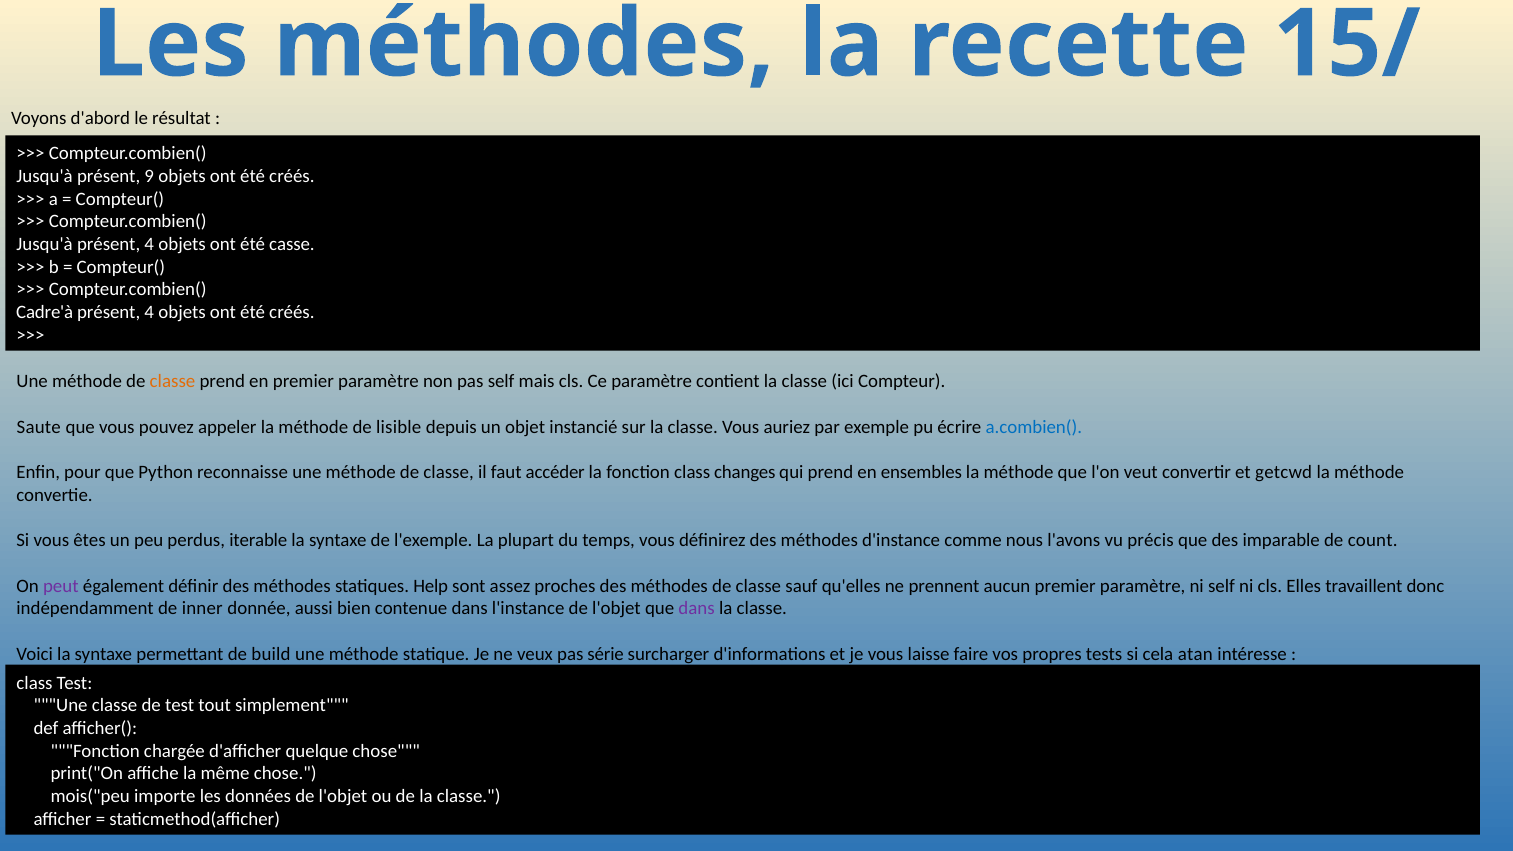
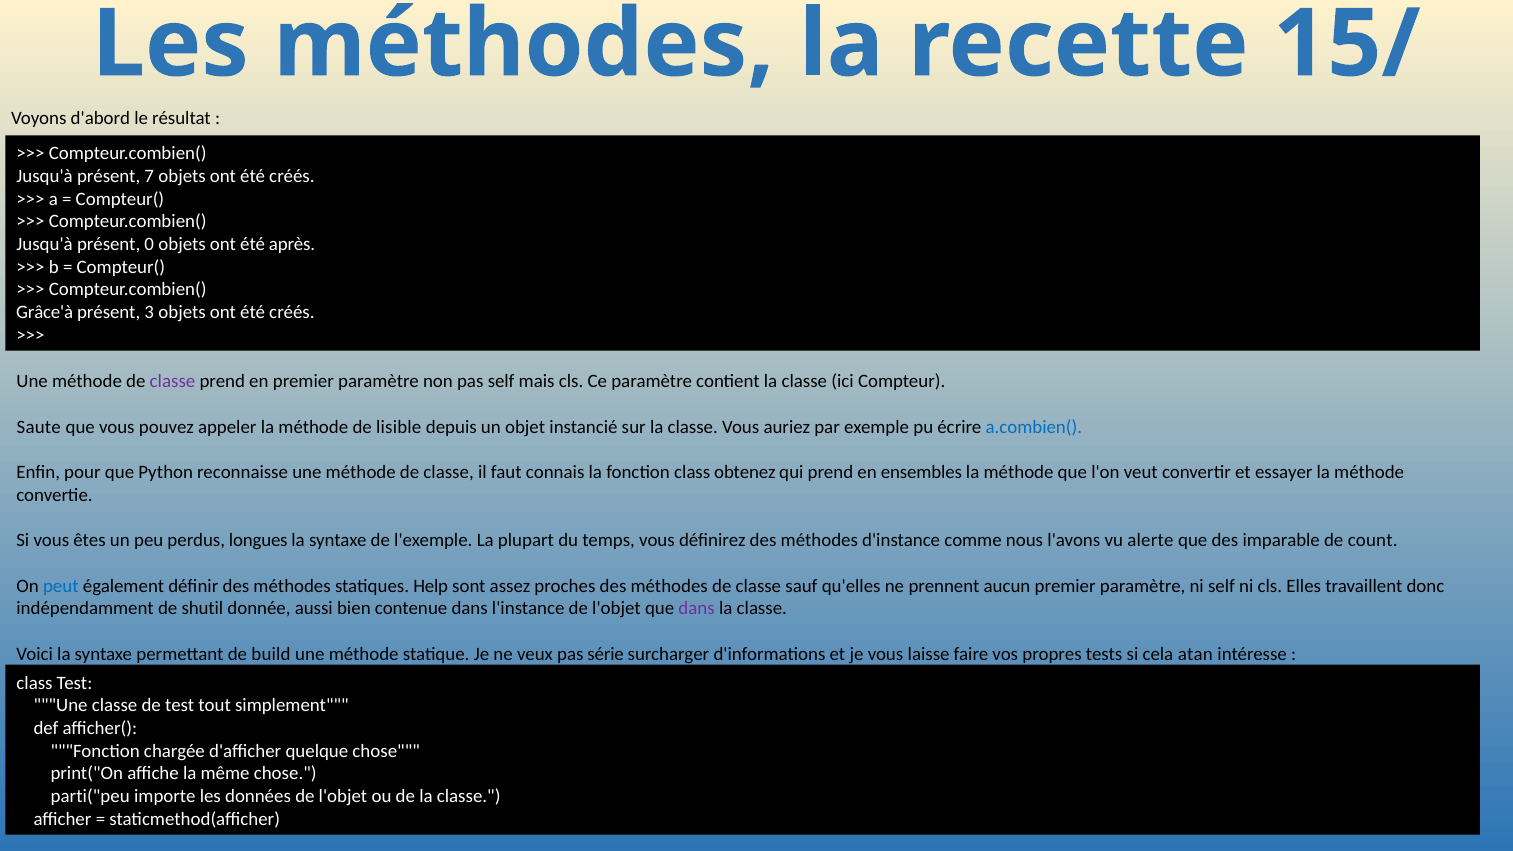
9: 9 -> 7
Jusqu'à présent 4: 4 -> 0
casse: casse -> après
Cadre'à: Cadre'à -> Grâce'à
4 at (149, 312): 4 -> 3
classe at (173, 382) colour: orange -> purple
accéder: accéder -> connais
changes: changes -> obtenez
getcwd: getcwd -> essayer
iterable: iterable -> longues
précis: précis -> alerte
peut colour: purple -> blue
inner: inner -> shutil
mois("peu: mois("peu -> parti("peu
